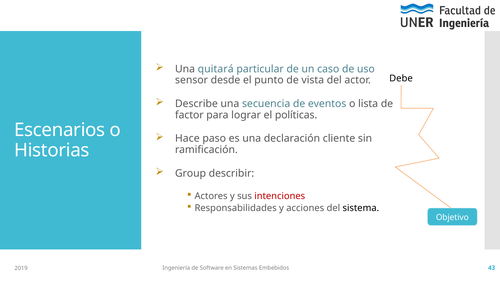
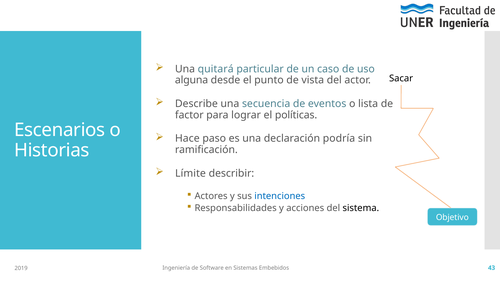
Debe: Debe -> Sacar
sensor: sensor -> alguna
cliente: cliente -> podría
Group: Group -> Límite
intenciones colour: red -> blue
